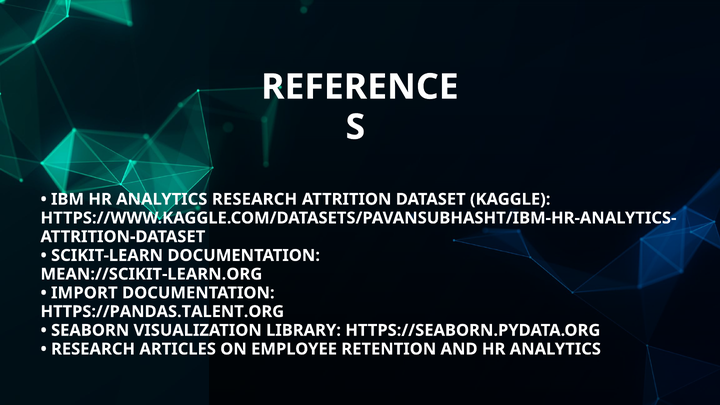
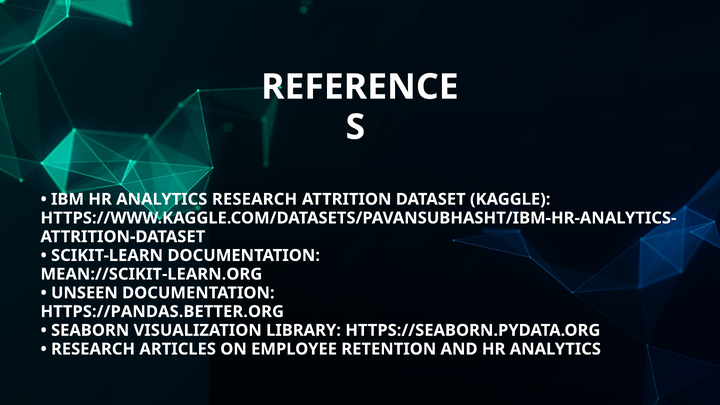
IMPORT: IMPORT -> UNSEEN
HTTPS://PANDAS.TALENT.ORG: HTTPS://PANDAS.TALENT.ORG -> HTTPS://PANDAS.BETTER.ORG
